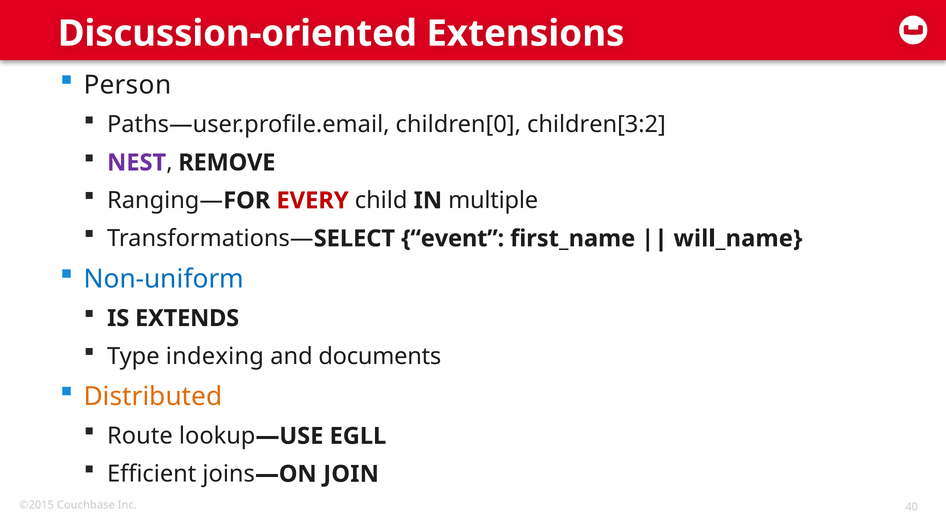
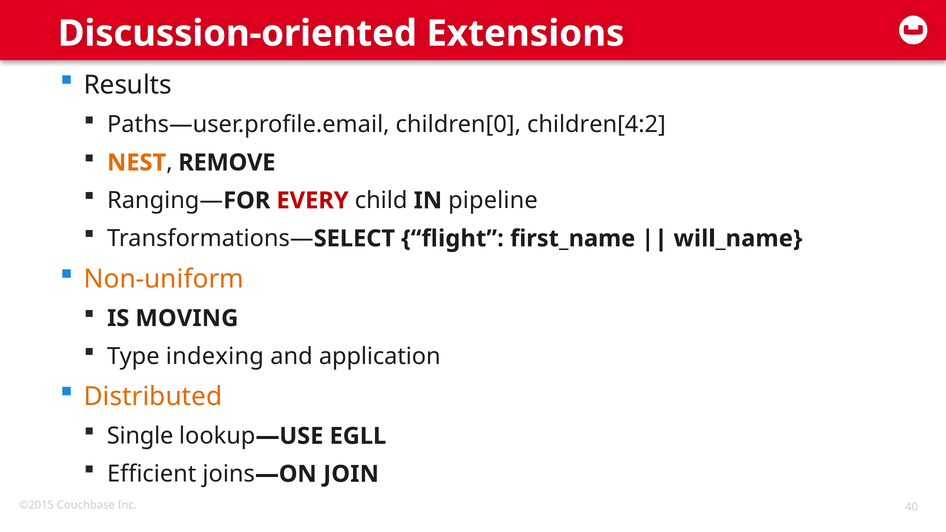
Person: Person -> Results
children[3:2: children[3:2 -> children[4:2
NEST colour: purple -> orange
multiple: multiple -> pipeline
event: event -> flight
Non-uniform colour: blue -> orange
EXTENDS: EXTENDS -> MOVING
documents: documents -> application
Route: Route -> Single
